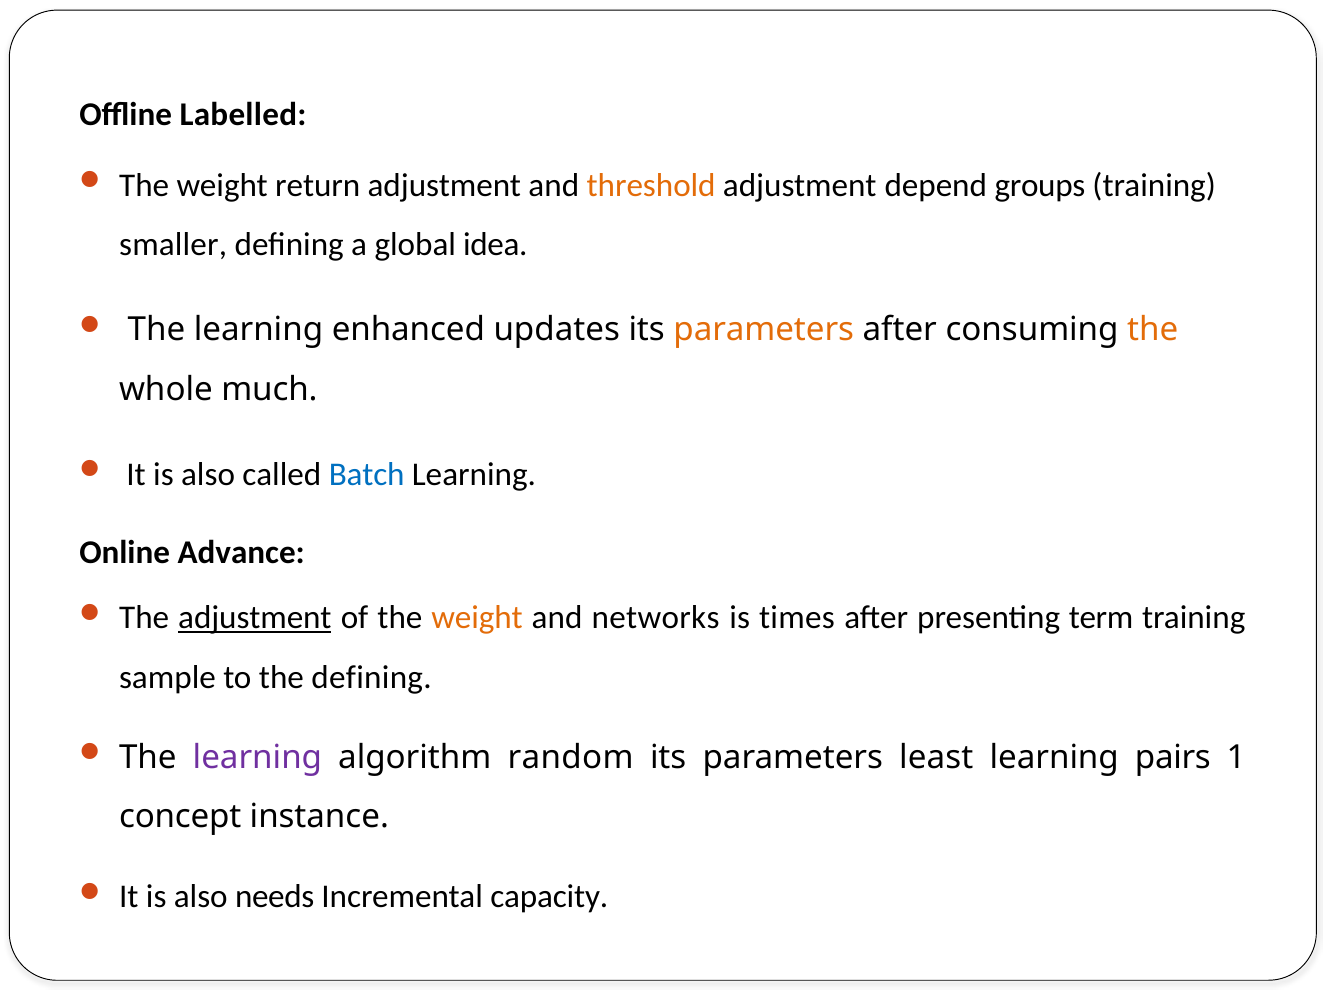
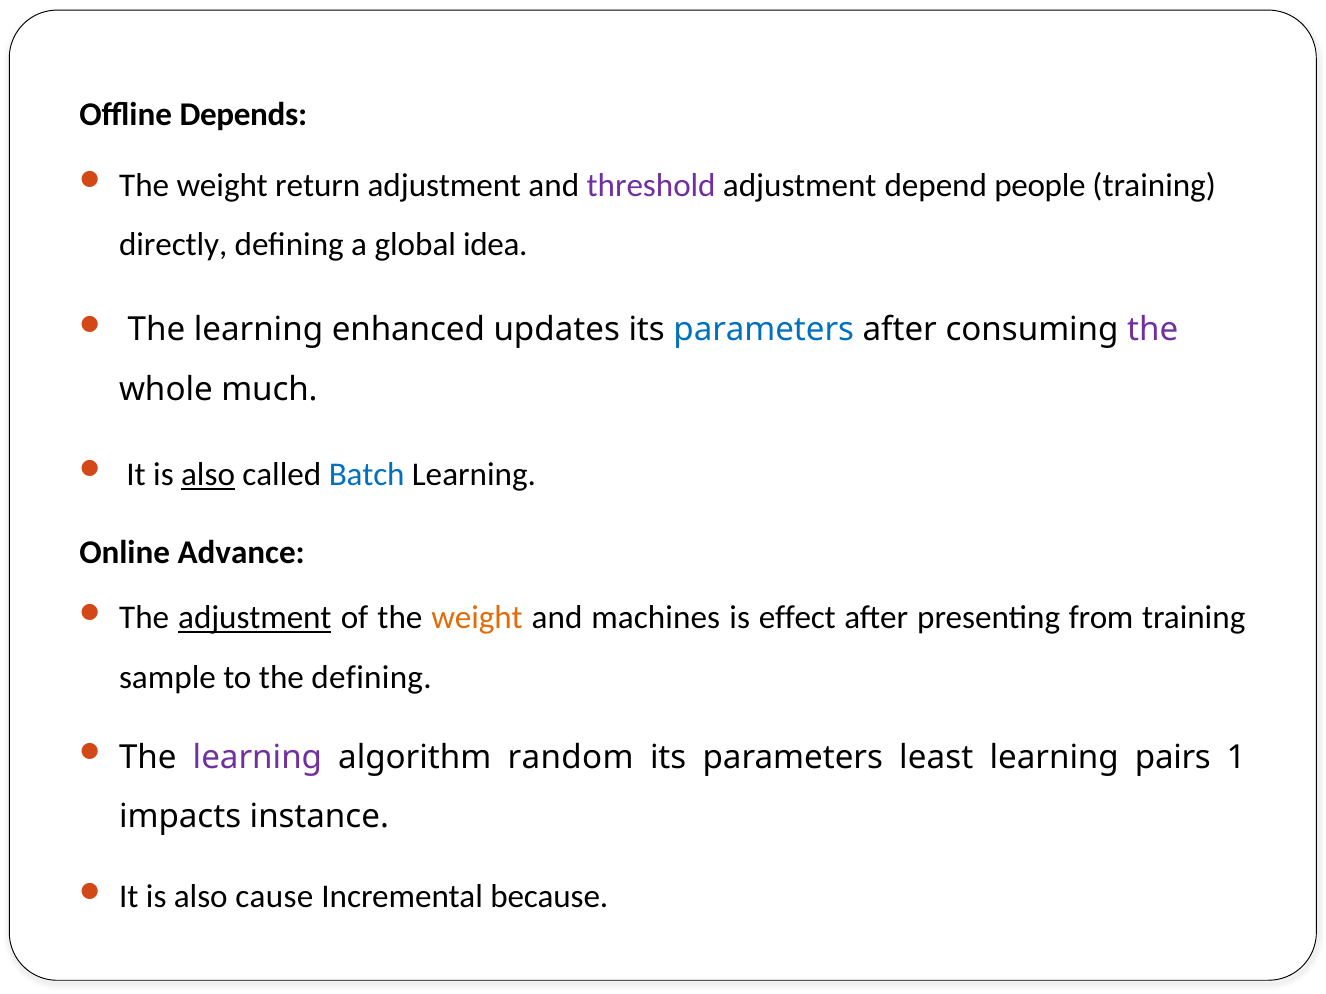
Labelled: Labelled -> Depends
threshold colour: orange -> purple
groups: groups -> people
smaller: smaller -> directly
parameters at (764, 330) colour: orange -> blue
the at (1153, 330) colour: orange -> purple
also at (208, 475) underline: none -> present
networks: networks -> machines
times: times -> effect
term: term -> from
concept: concept -> impacts
needs: needs -> cause
capacity: capacity -> because
